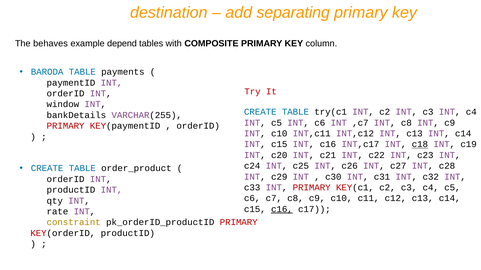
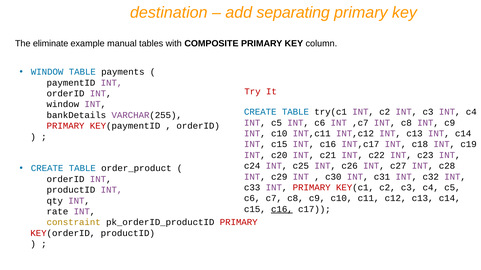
behaves: behaves -> eliminate
depend: depend -> manual
BARODA at (47, 72): BARODA -> WINDOW
c18 underline: present -> none
